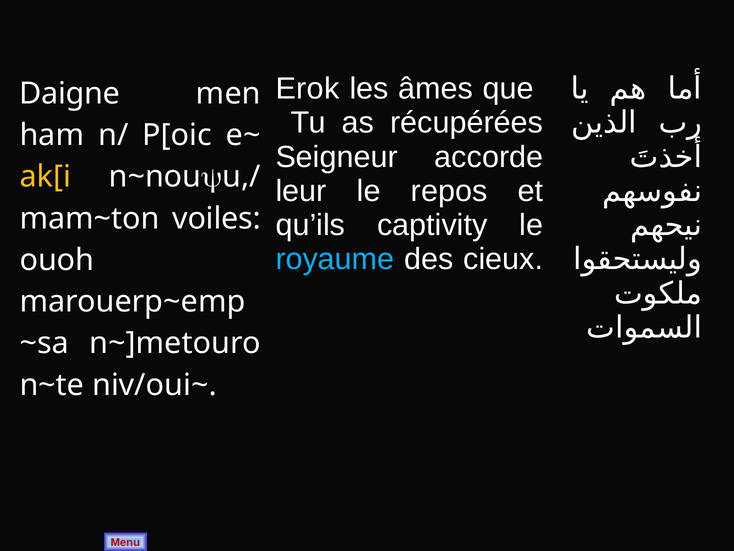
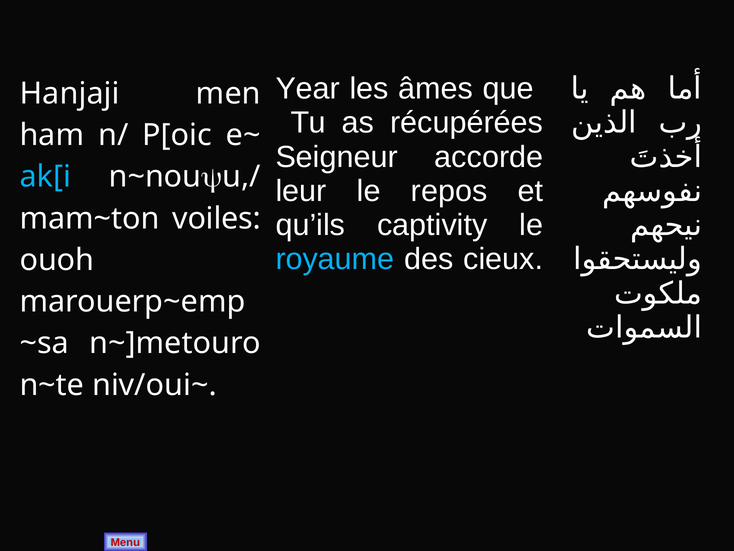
Erok: Erok -> Year
Daigne: Daigne -> Hanjaji
ak[i colour: yellow -> light blue
